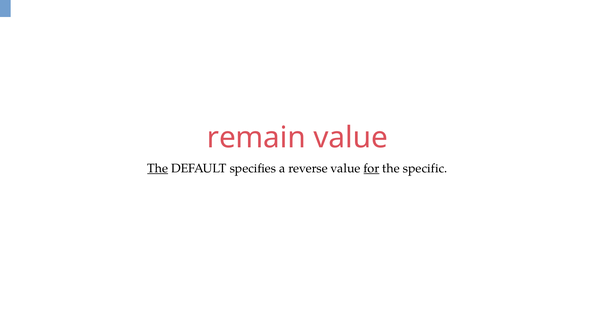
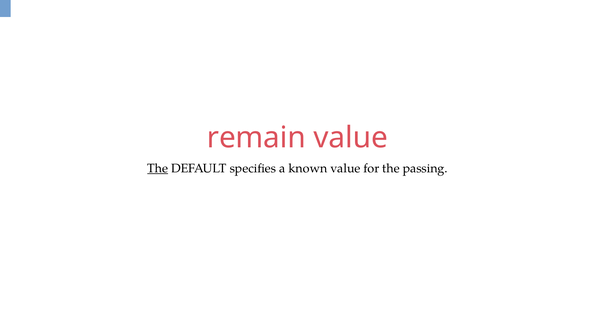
reverse: reverse -> known
for underline: present -> none
specific: specific -> passing
